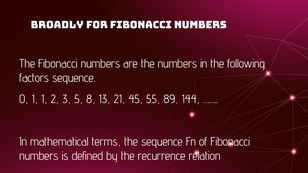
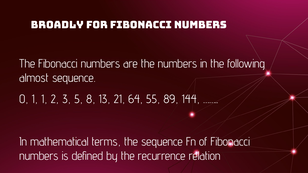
factors: factors -> almost
45: 45 -> 64
